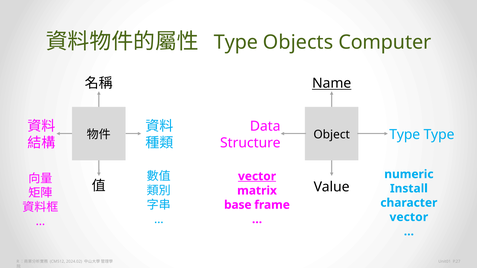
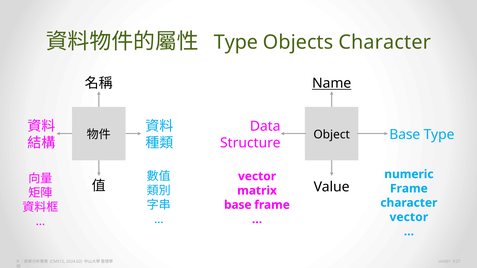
Objects Computer: Computer -> Character
Object Type: Type -> Base
vector at (257, 176) underline: present -> none
Install at (409, 189): Install -> Frame
